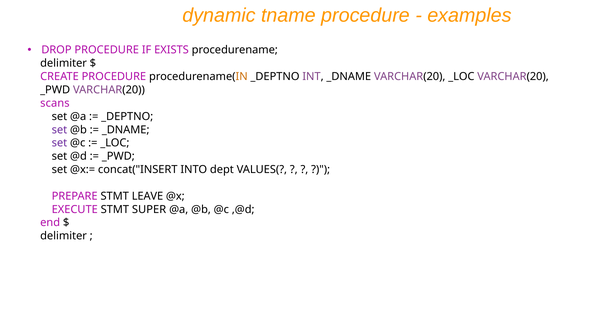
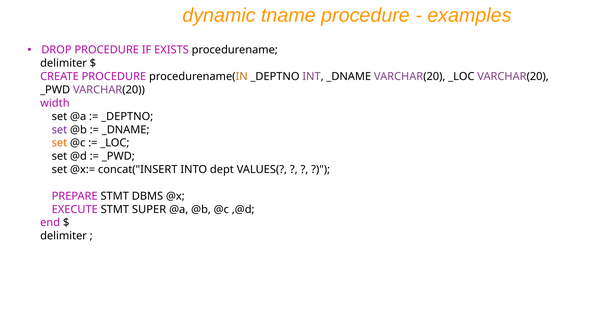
scans: scans -> width
set at (59, 143) colour: purple -> orange
LEAVE: LEAVE -> DBMS
